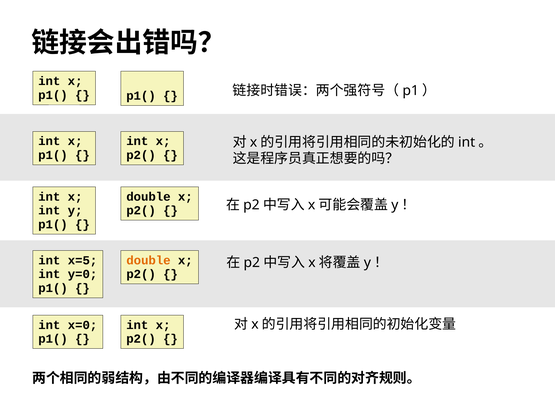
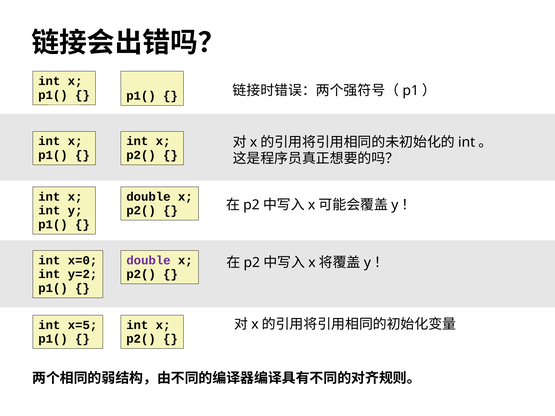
x=5: x=5 -> x=0
double at (148, 260) colour: orange -> purple
y=0: y=0 -> y=2
x=0: x=0 -> x=5
